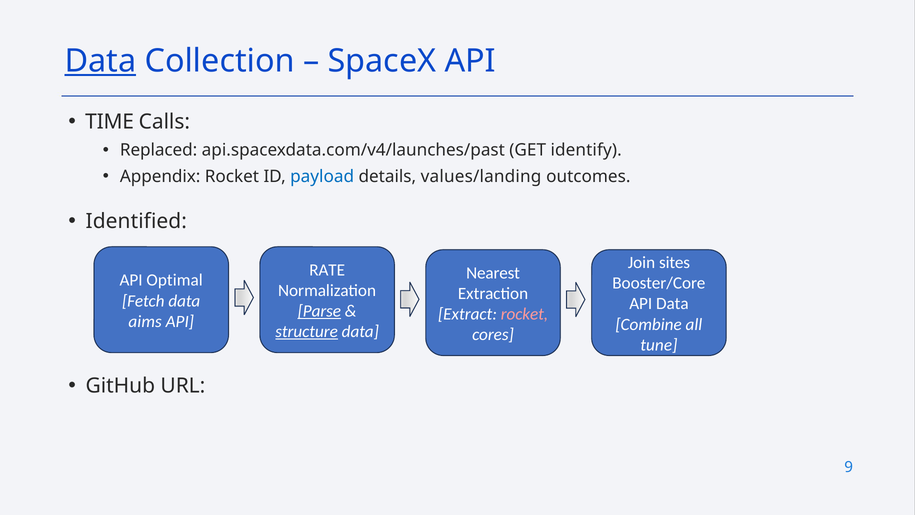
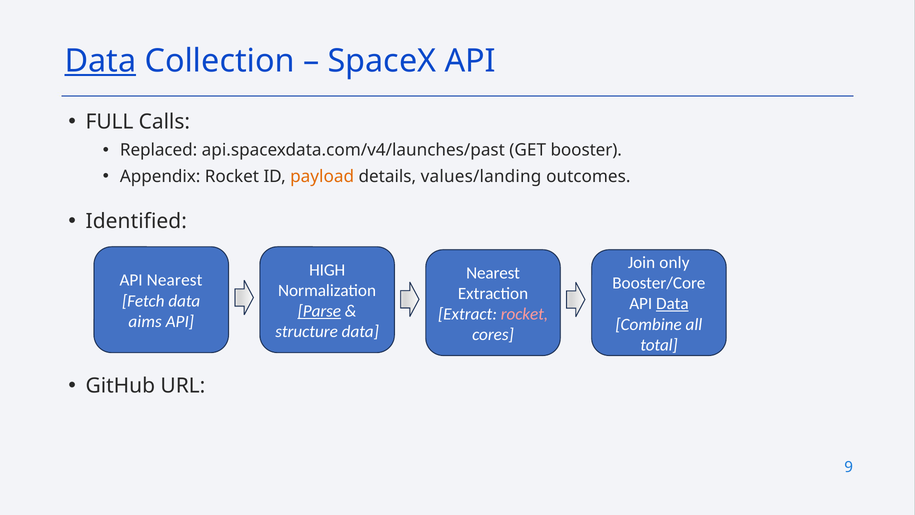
TIME: TIME -> FULL
identify: identify -> booster
payload colour: blue -> orange
sites: sites -> only
RATE: RATE -> HIGH
API Optimal: Optimal -> Nearest
Data at (672, 304) underline: none -> present
structure underline: present -> none
tune: tune -> total
